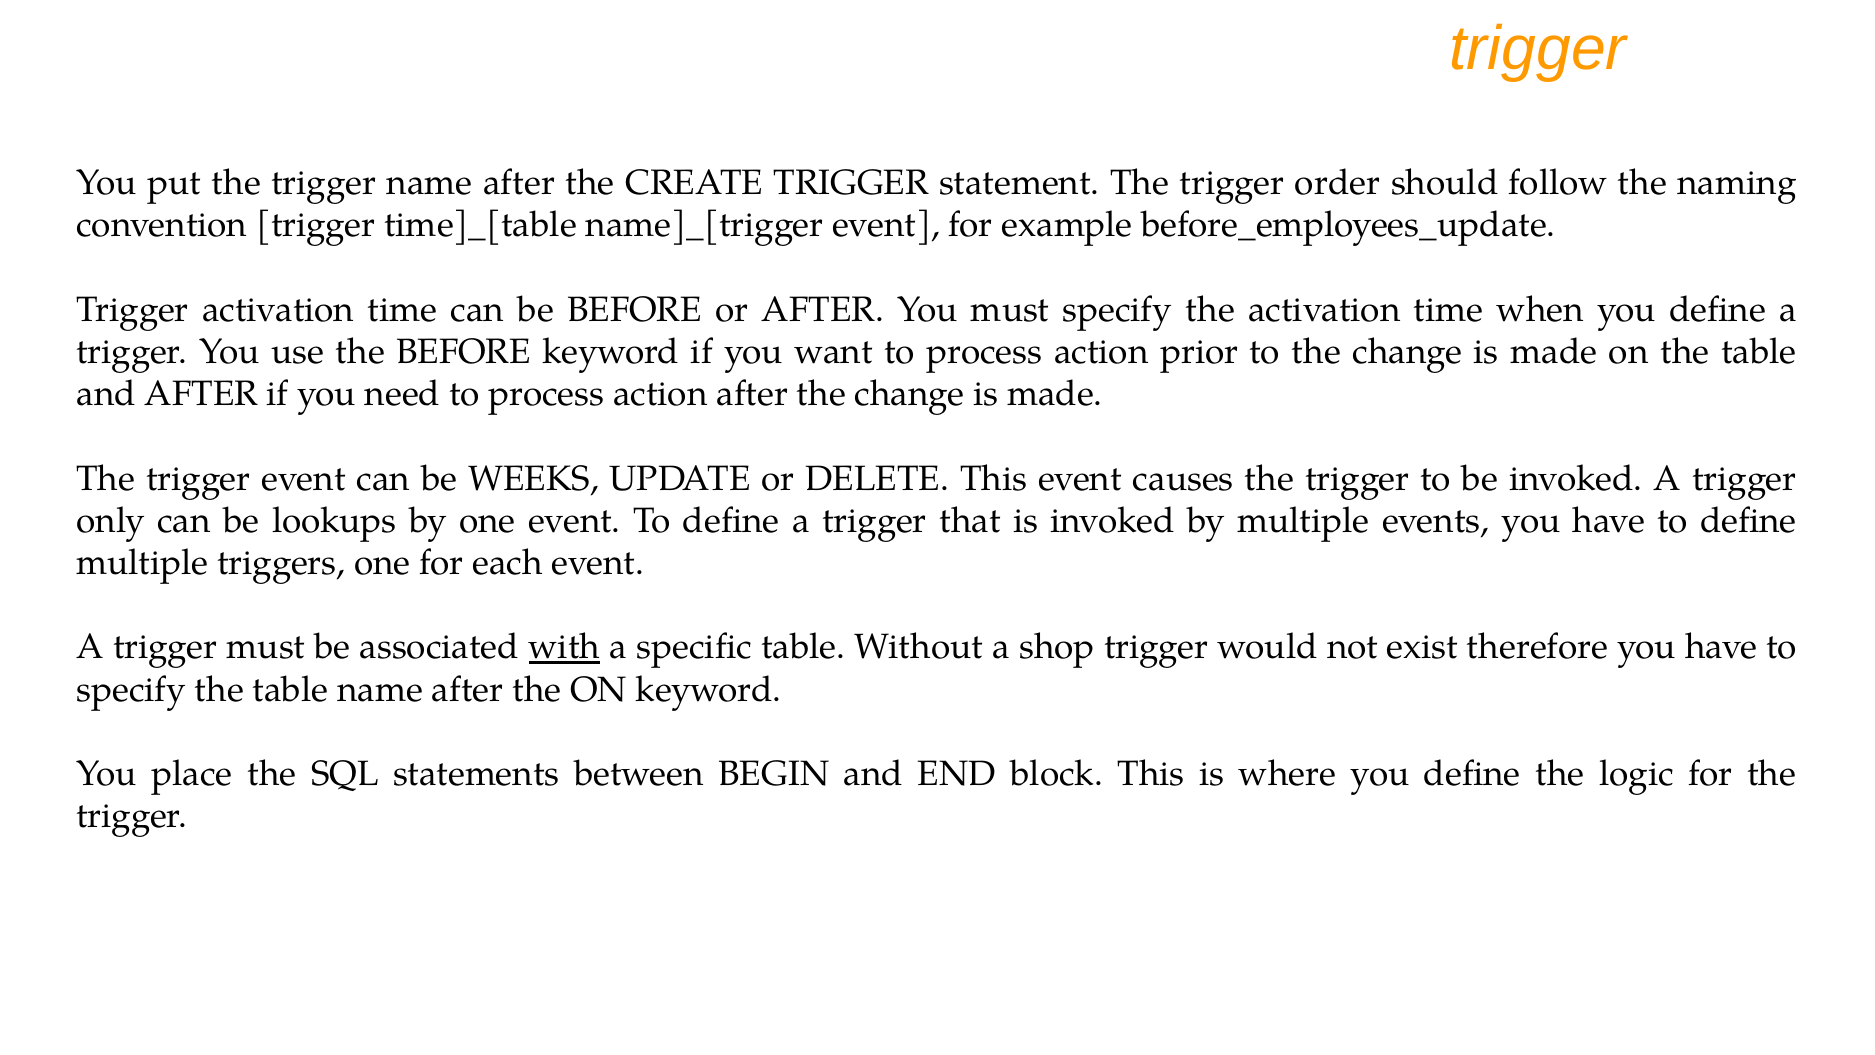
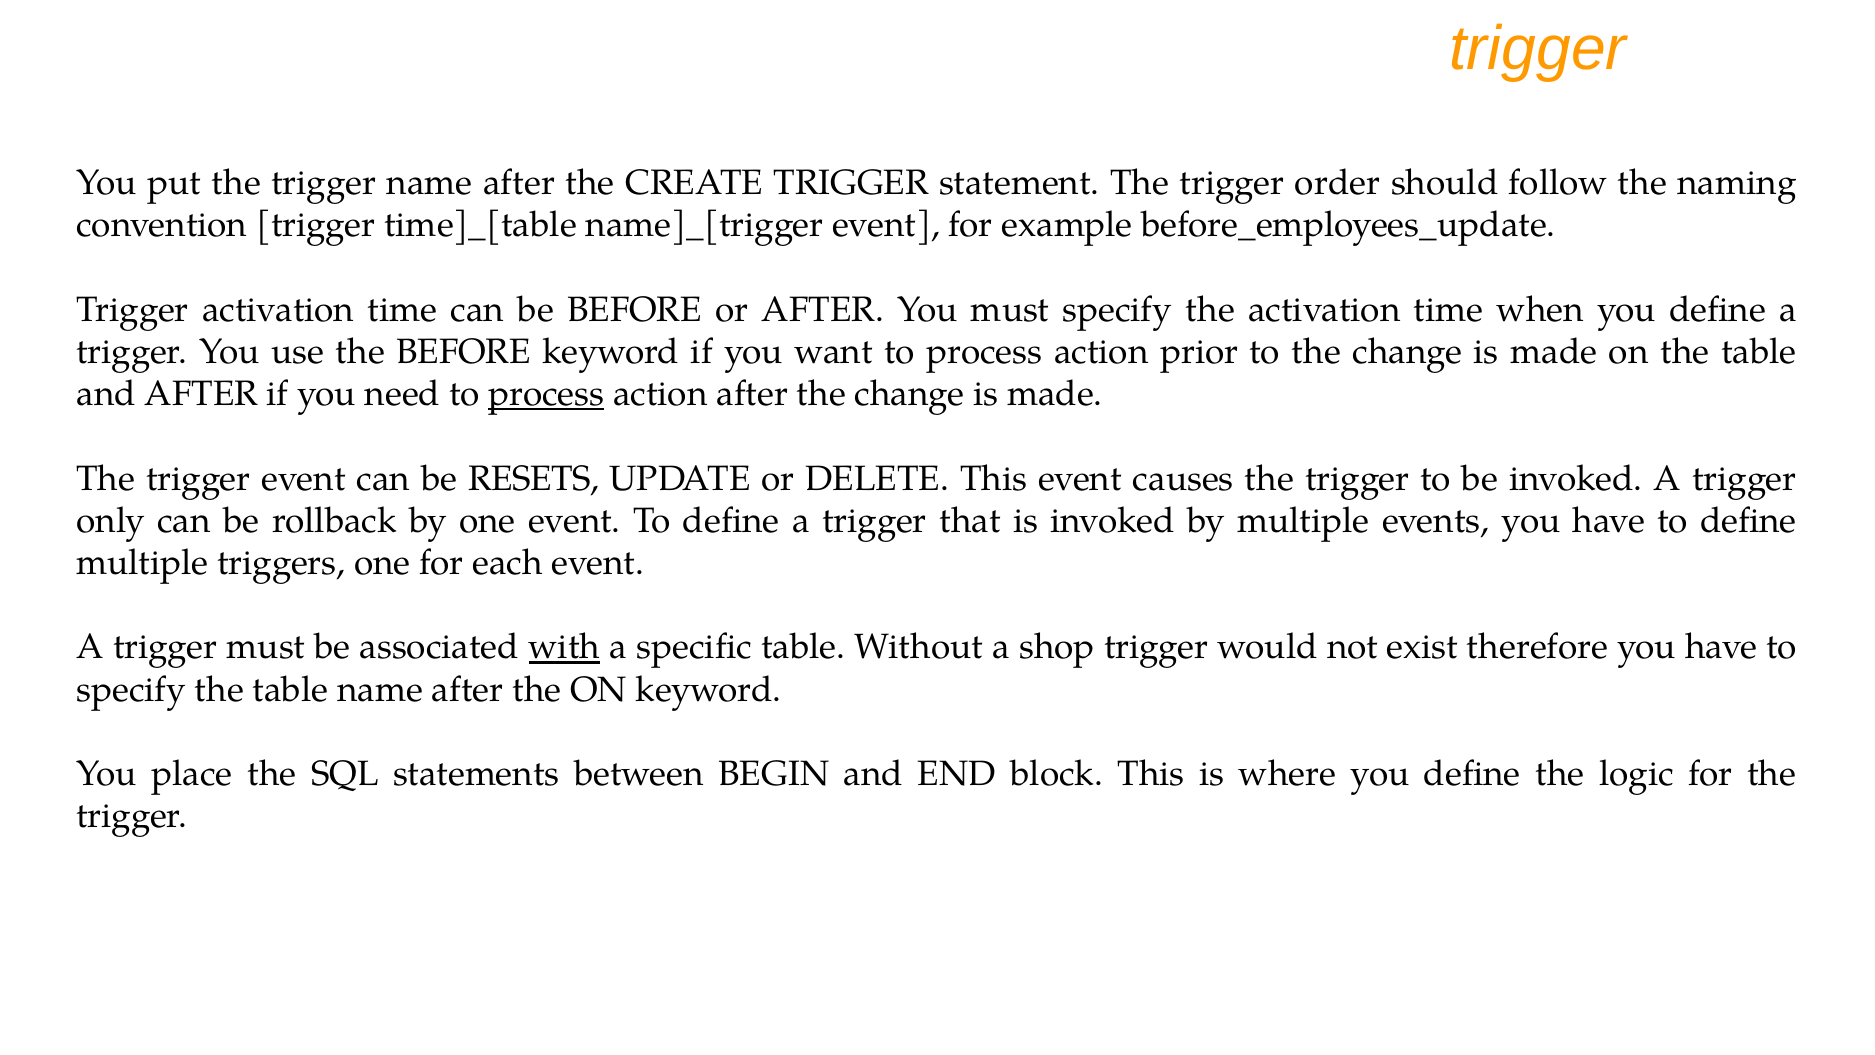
process at (546, 394) underline: none -> present
WEEKS: WEEKS -> RESETS
lookups: lookups -> rollback
